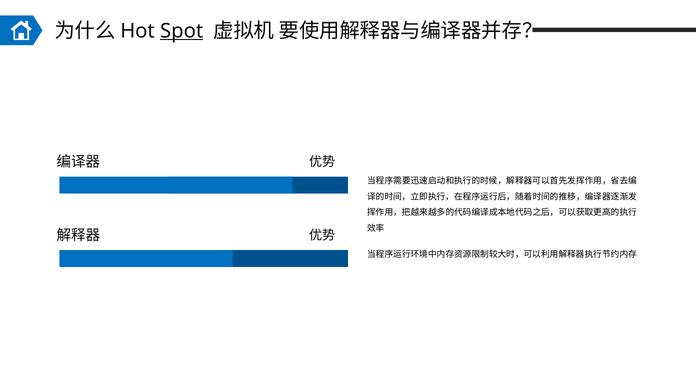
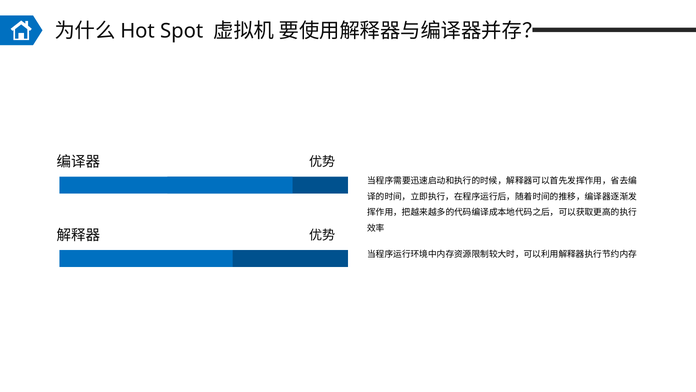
Spot underline: present -> none
